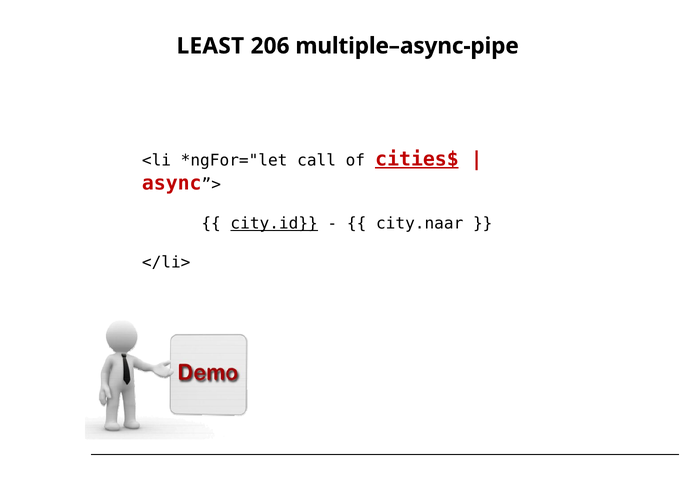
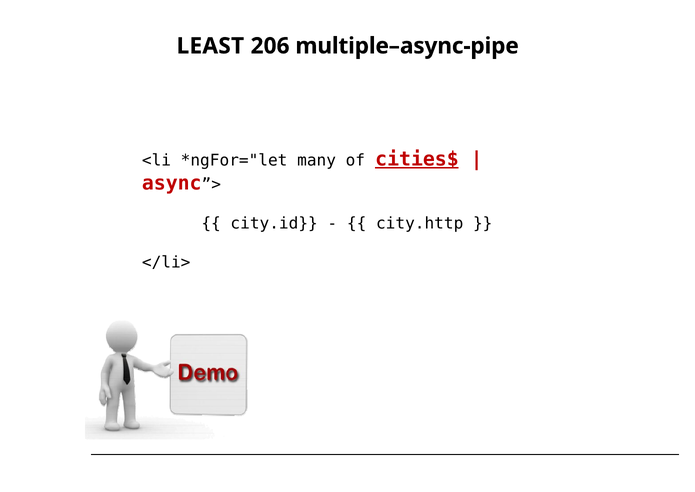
call: call -> many
city.id underline: present -> none
city.naar: city.naar -> city.http
